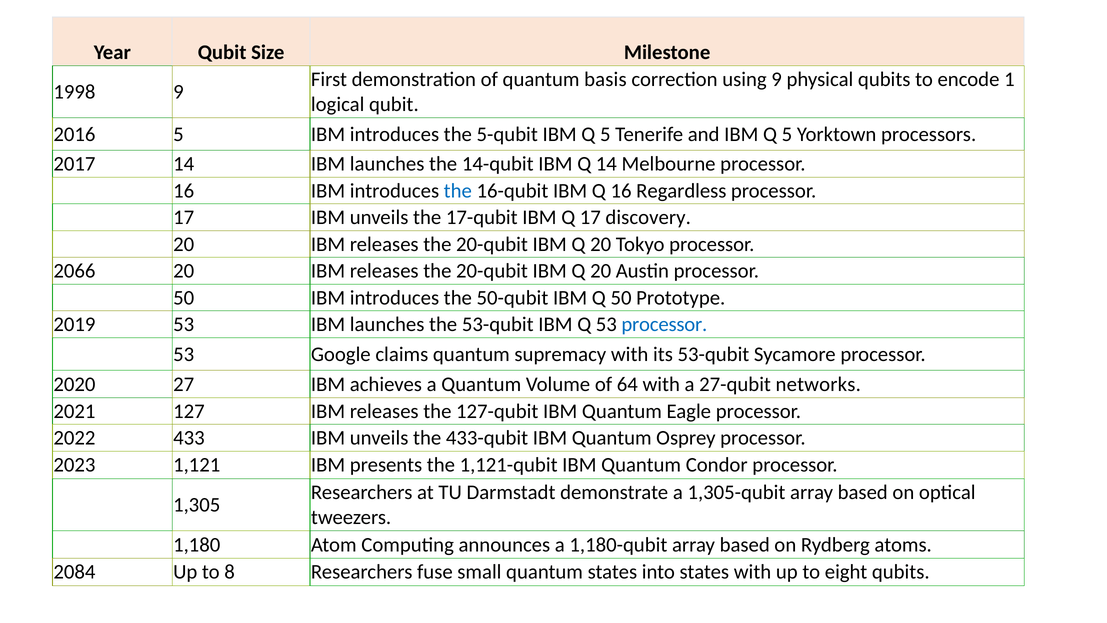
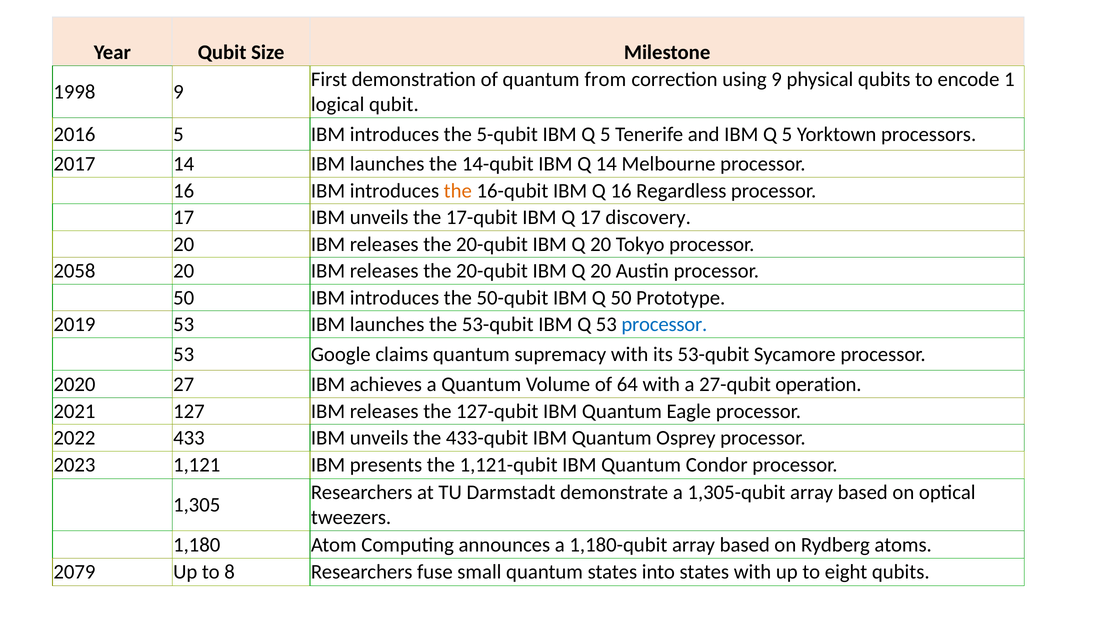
basis: basis -> from
the at (458, 191) colour: blue -> orange
2066: 2066 -> 2058
networks: networks -> operation
2084: 2084 -> 2079
